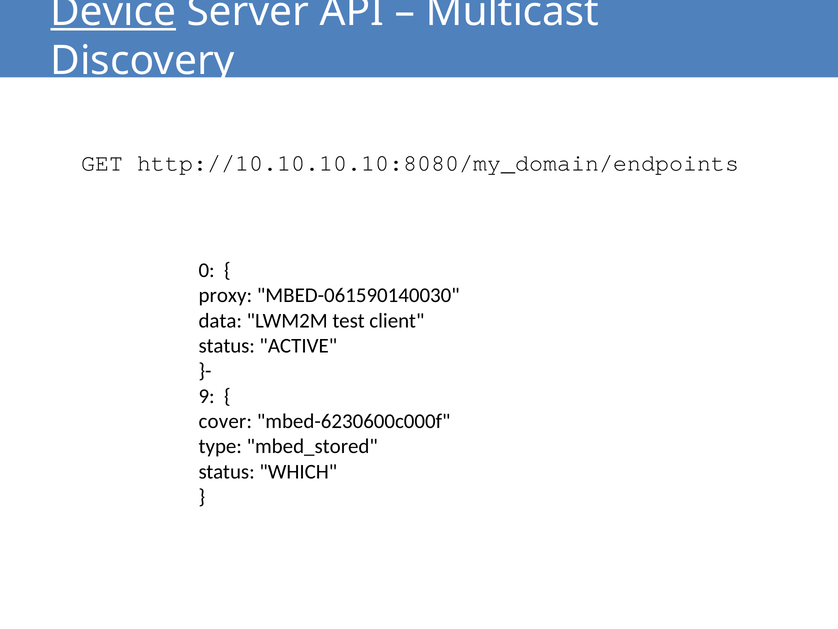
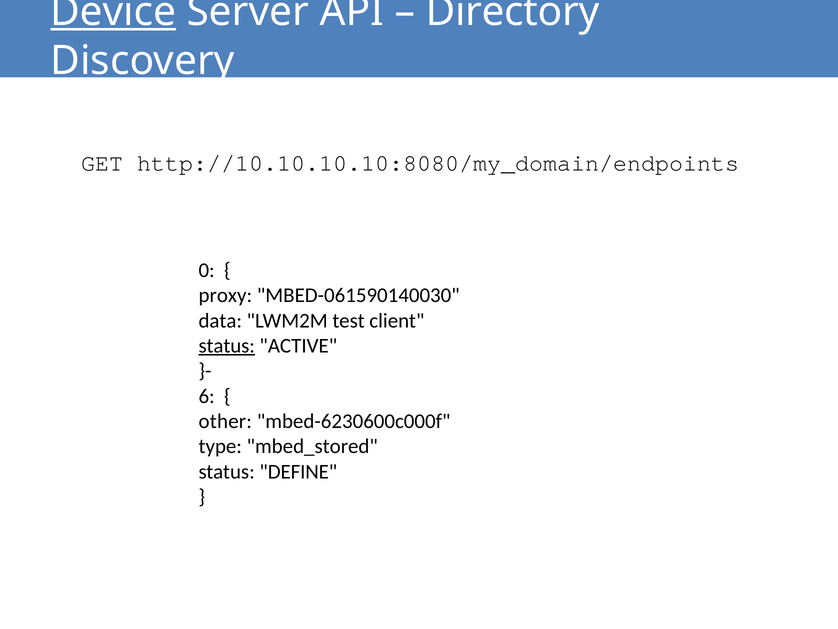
Multicast: Multicast -> Directory
status at (227, 346) underline: none -> present
9: 9 -> 6
cover: cover -> other
WHICH: WHICH -> DEFINE
